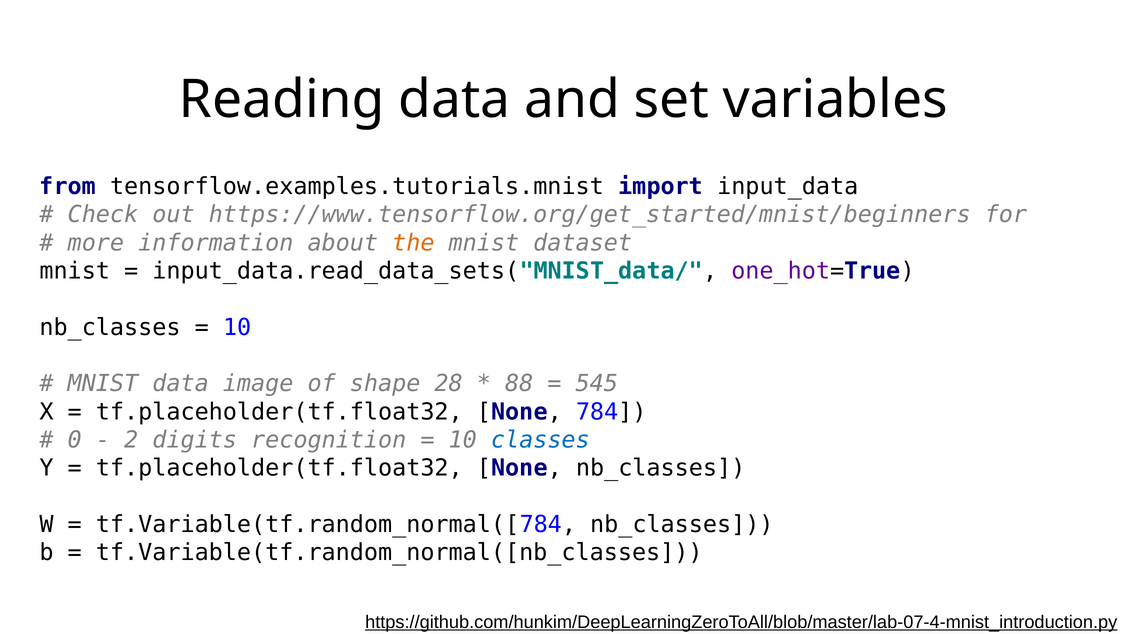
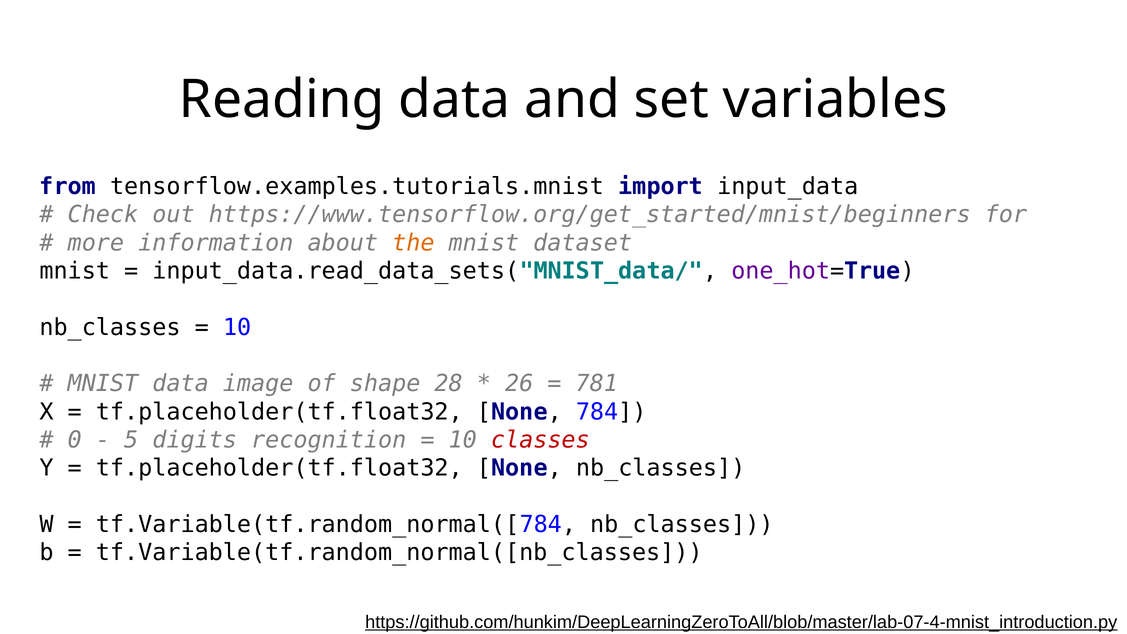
88: 88 -> 26
545: 545 -> 781
2: 2 -> 5
classes colour: blue -> red
